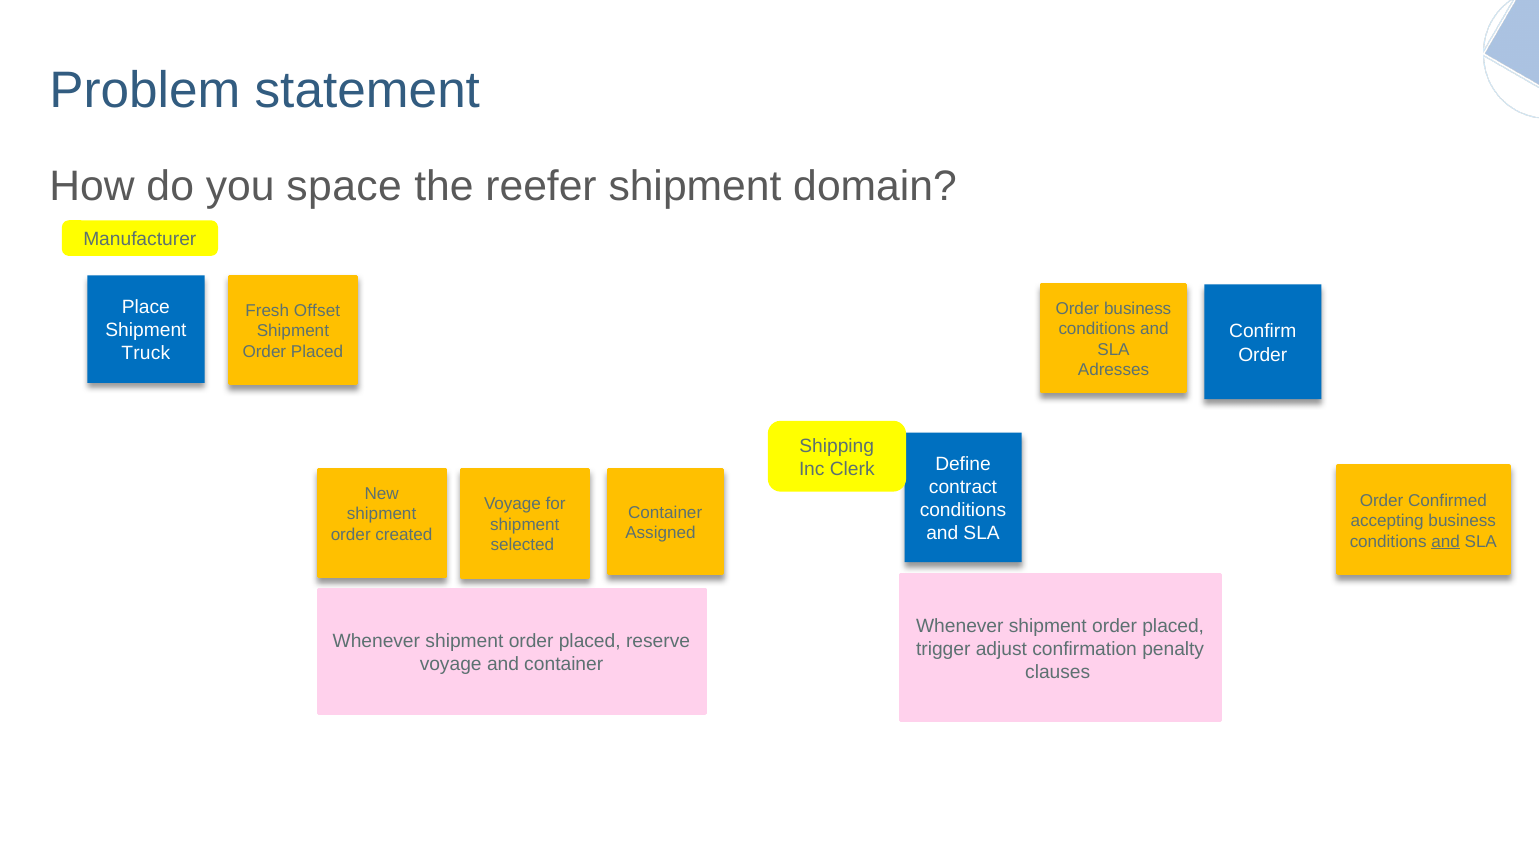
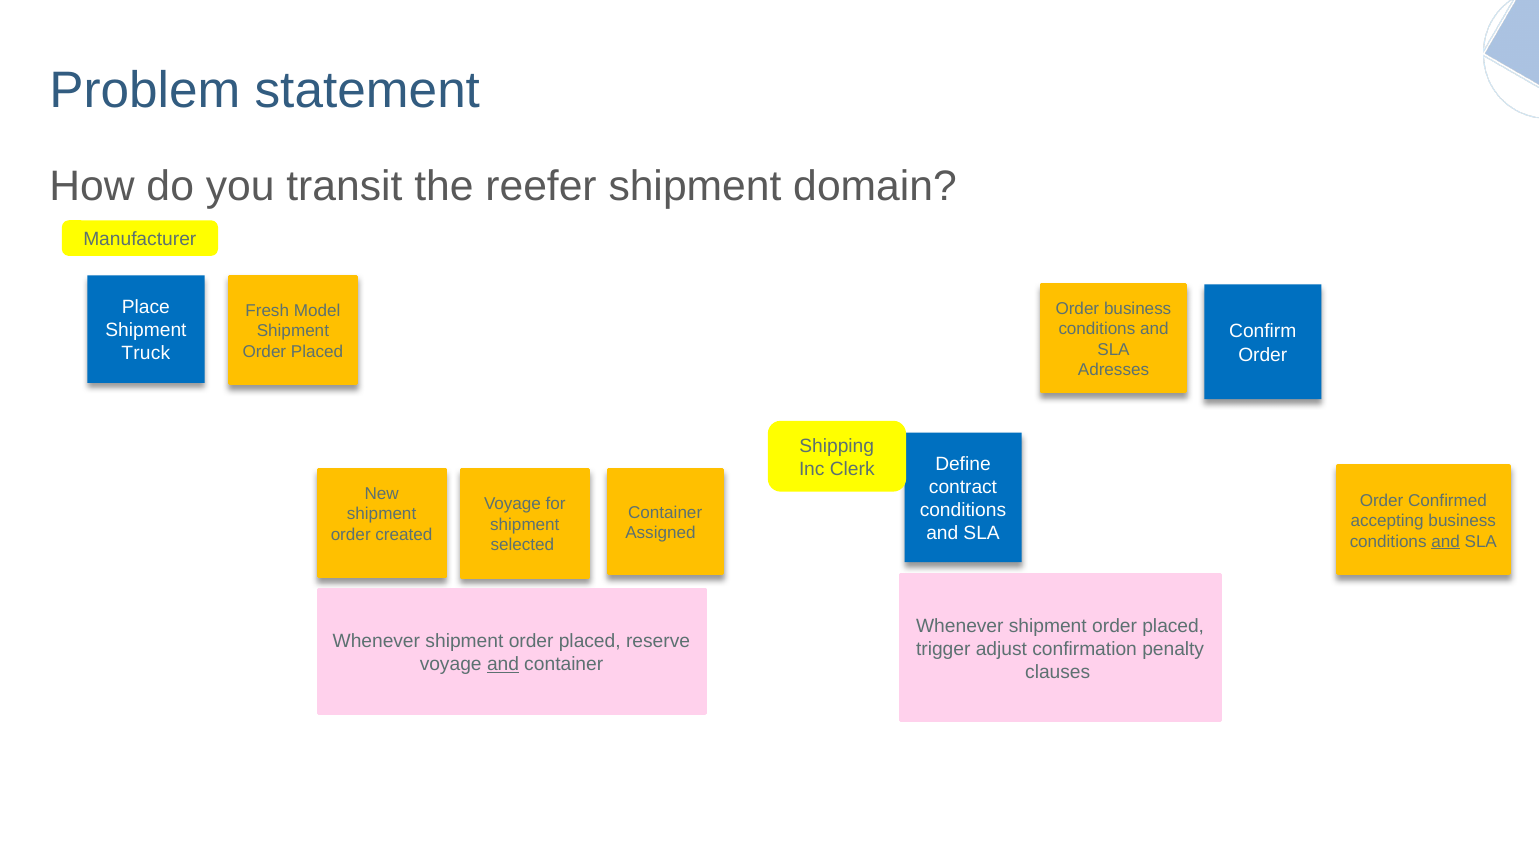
space: space -> transit
Offset: Offset -> Model
and at (503, 665) underline: none -> present
